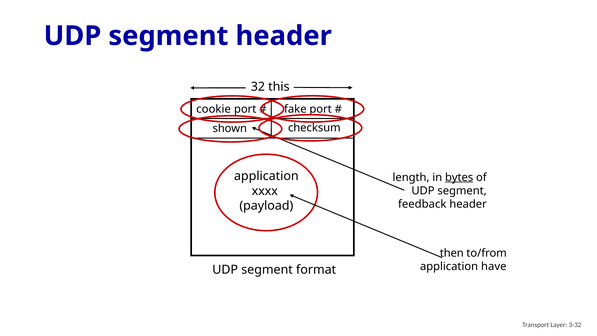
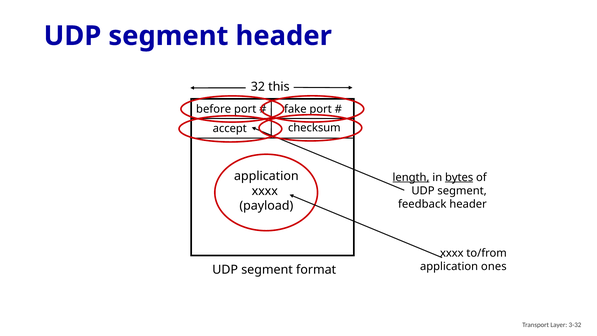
cookie: cookie -> before
shown: shown -> accept
length underline: none -> present
then at (452, 253): then -> xxxx
have: have -> ones
